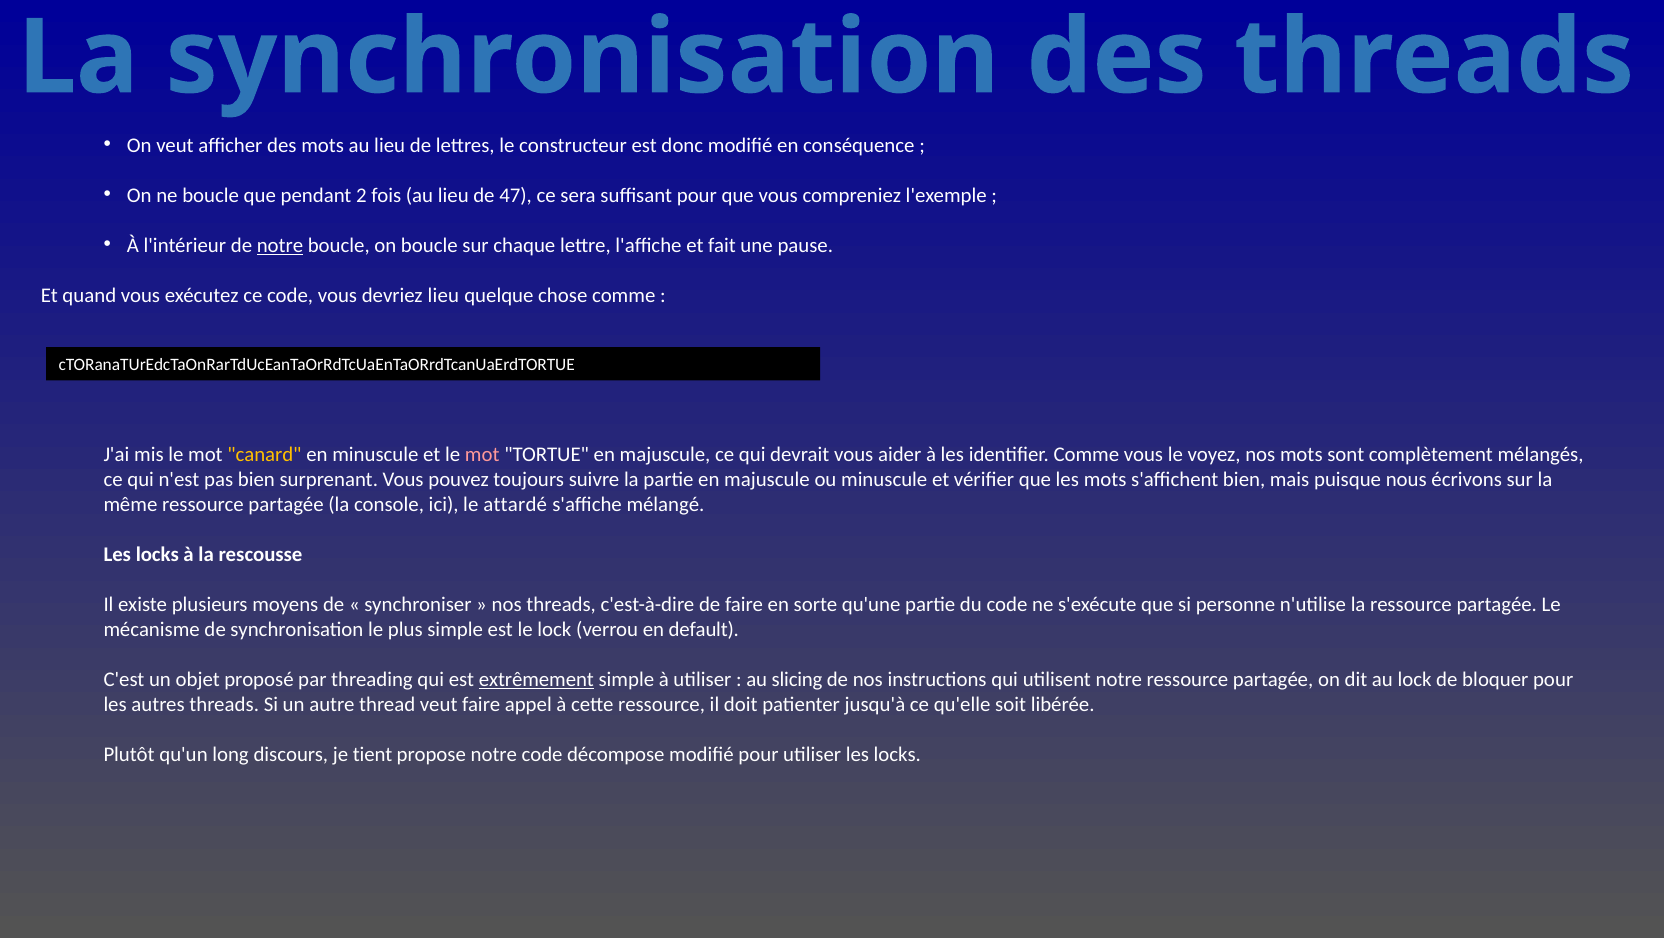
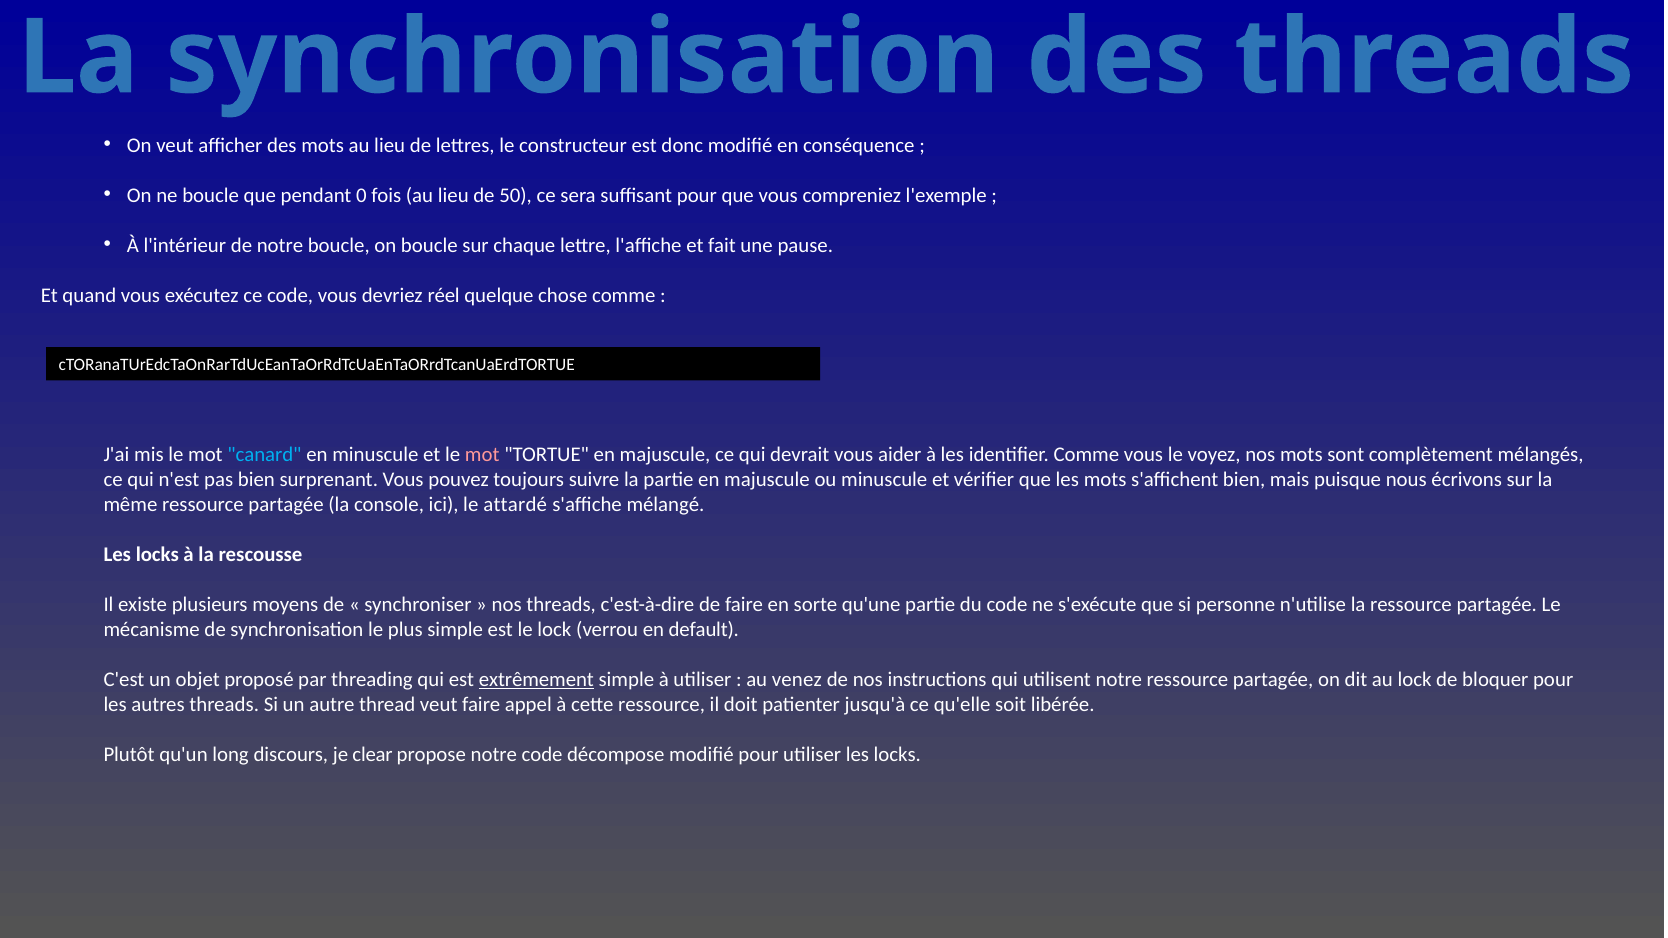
2: 2 -> 0
47: 47 -> 50
notre at (280, 245) underline: present -> none
devriez lieu: lieu -> réel
canard colour: yellow -> light blue
slicing: slicing -> venez
tient: tient -> clear
